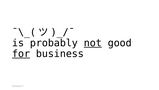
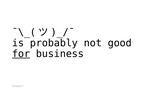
not underline: present -> none
